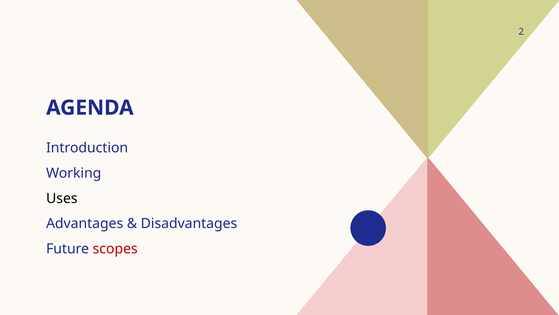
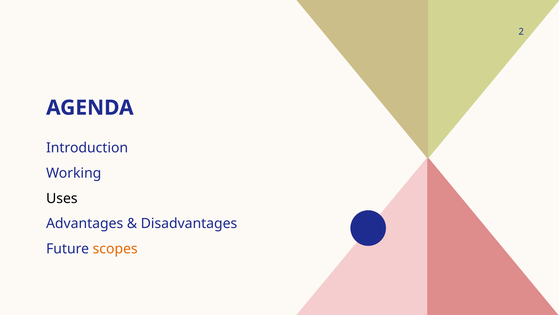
scopes colour: red -> orange
